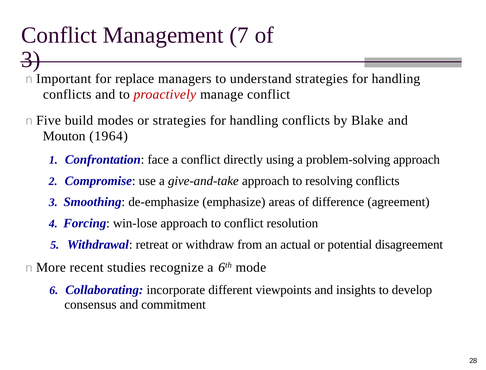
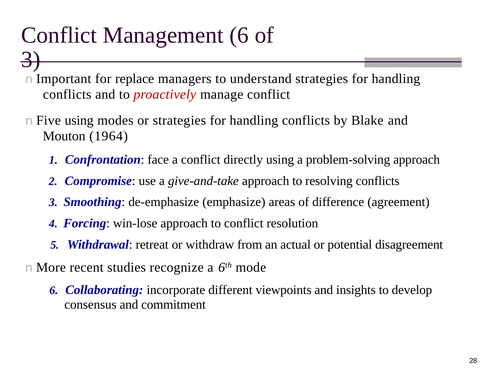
Management 7: 7 -> 6
Five build: build -> using
